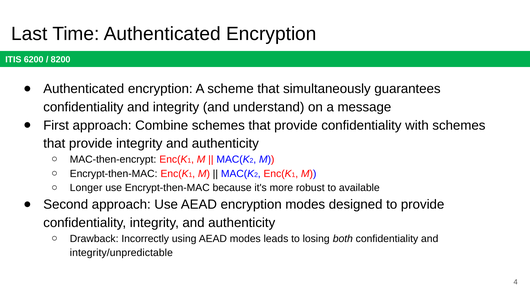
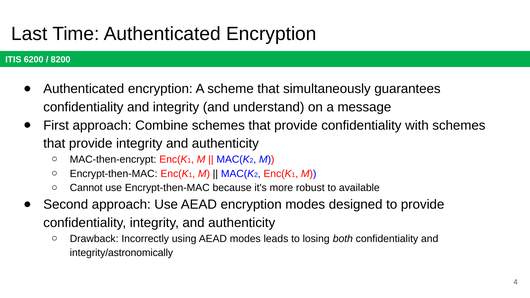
Longer: Longer -> Cannot
integrity/unpredictable: integrity/unpredictable -> integrity/astronomically
